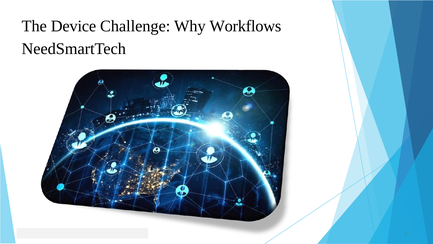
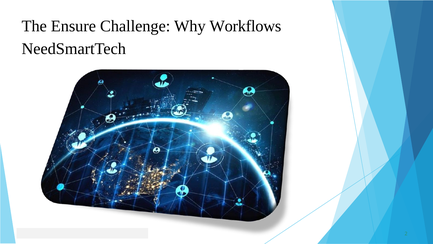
Device: Device -> Ensure
